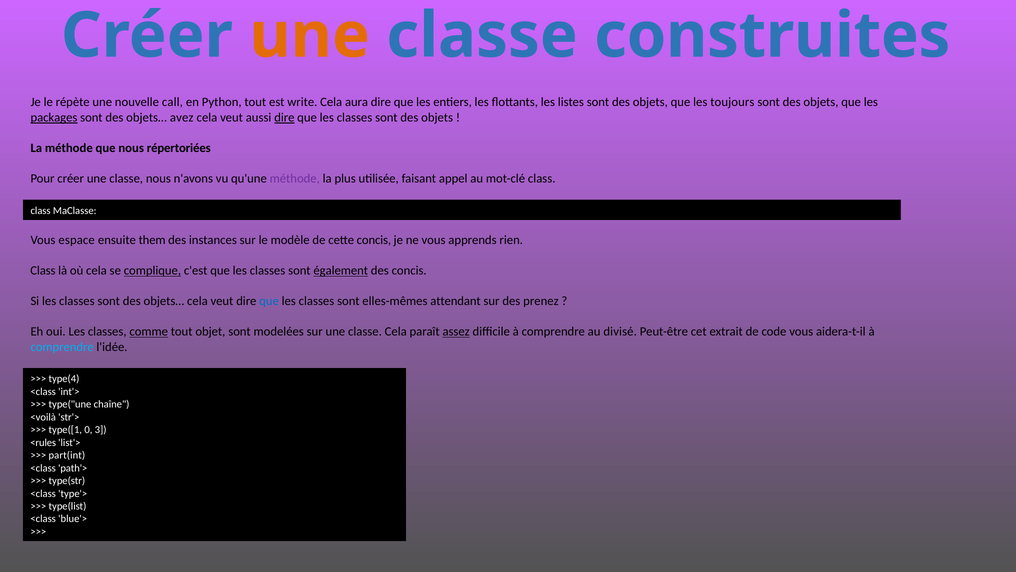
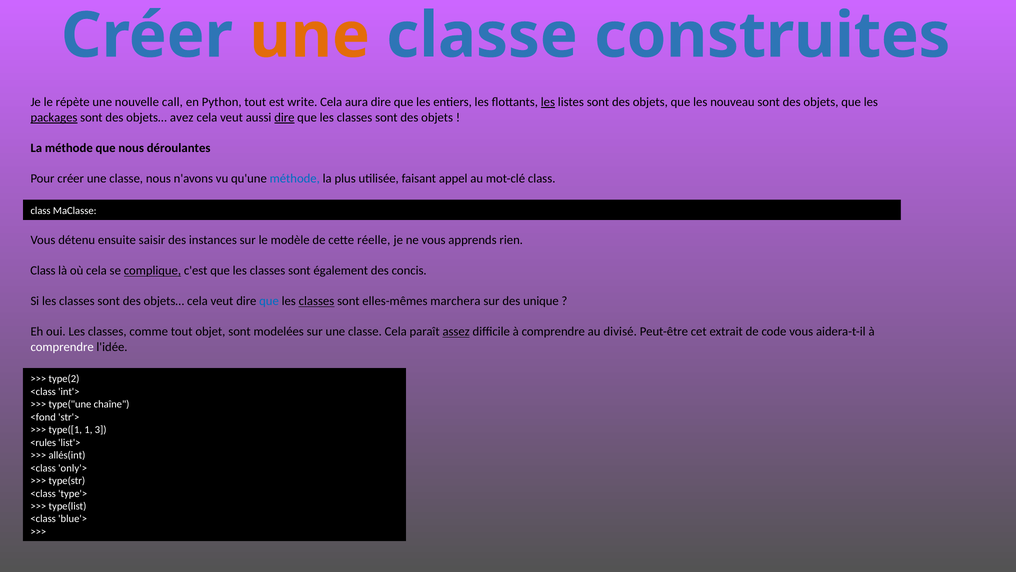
les at (548, 102) underline: none -> present
toujours: toujours -> nouveau
répertoriées: répertoriées -> déroulantes
méthode at (295, 178) colour: purple -> blue
espace: espace -> détenu
them: them -> saisir
cette concis: concis -> réelle
également underline: present -> none
classes at (316, 301) underline: none -> present
attendant: attendant -> marchera
prenez: prenez -> unique
comme underline: present -> none
comprendre at (62, 347) colour: light blue -> white
type(4: type(4 -> type(2
<voilà: <voilà -> <fond
0: 0 -> 1
part(int: part(int -> allés(int
path'>: path'> -> only'>
